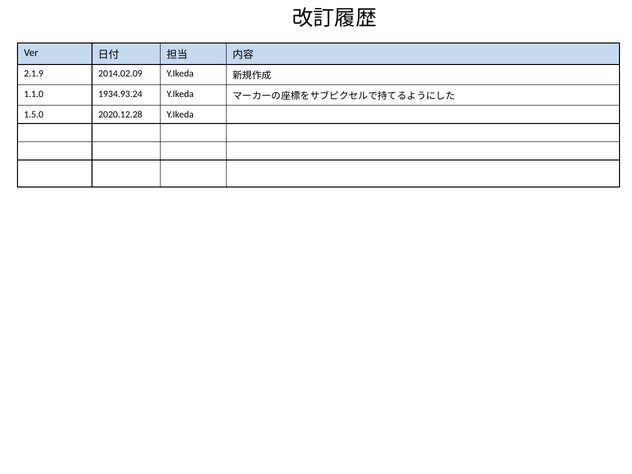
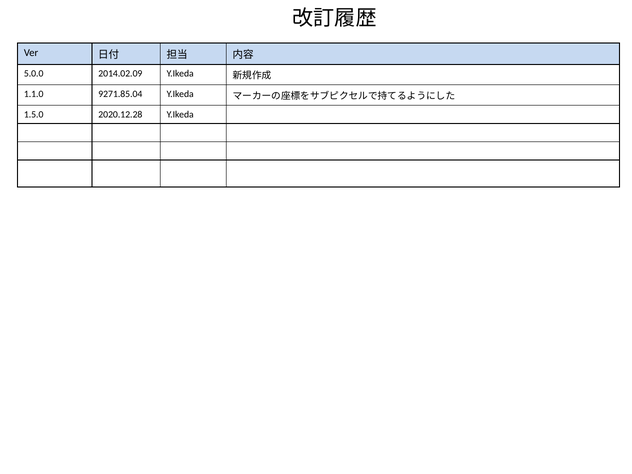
2.1.9: 2.1.9 -> 5.0.0
1934.93.24: 1934.93.24 -> 9271.85.04
